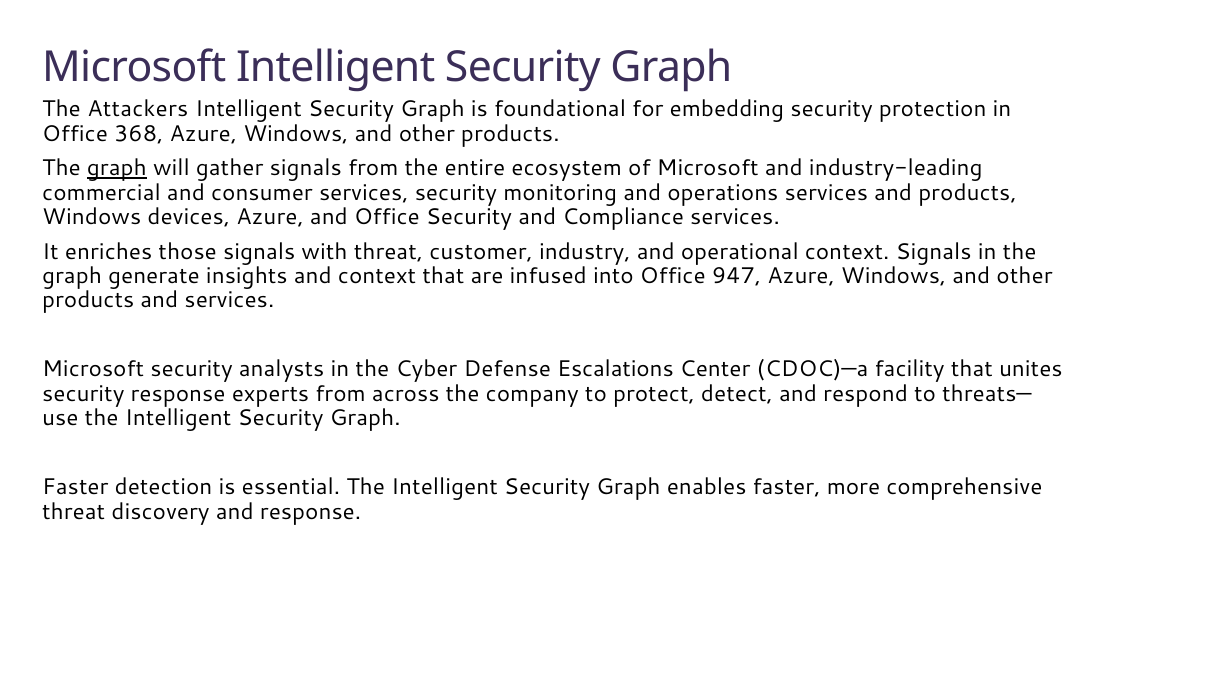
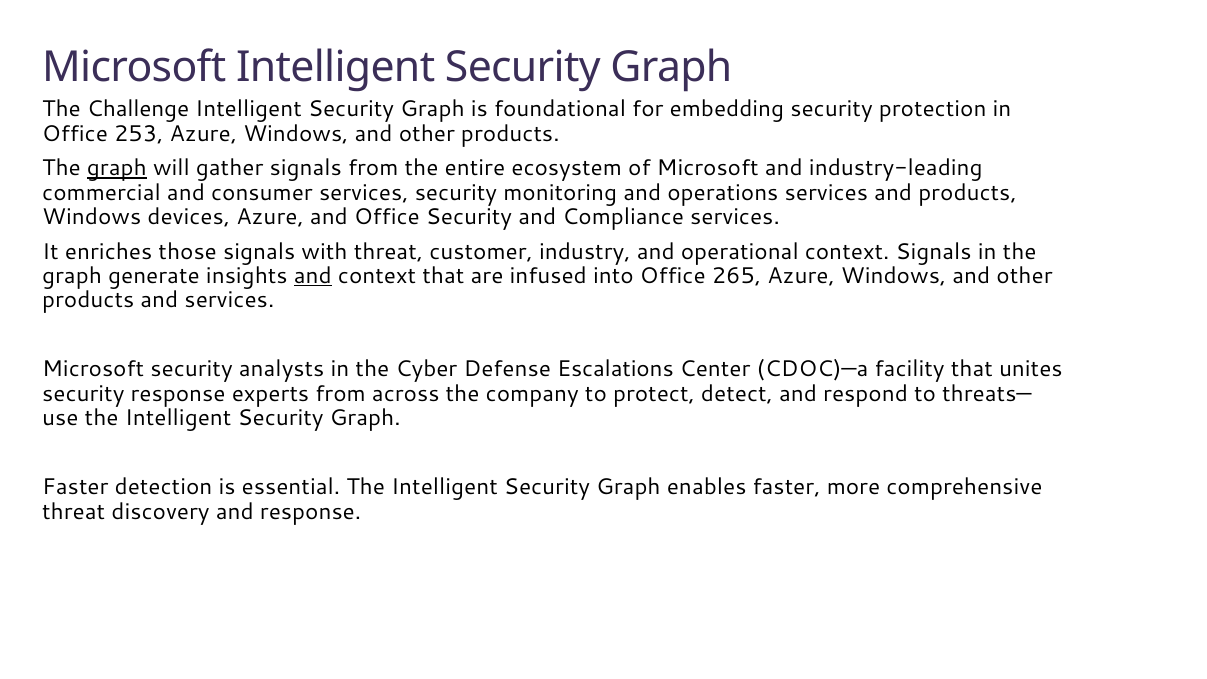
Attackers: Attackers -> Challenge
368: 368 -> 253
and at (313, 276) underline: none -> present
947: 947 -> 265
